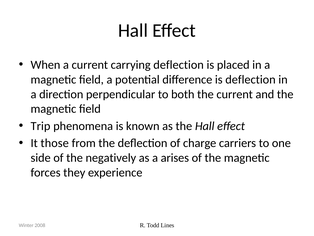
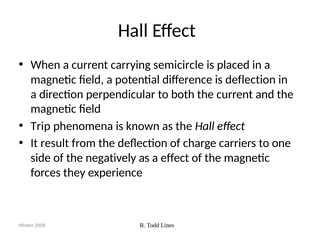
carrying deflection: deflection -> semicircle
those: those -> result
a arises: arises -> effect
